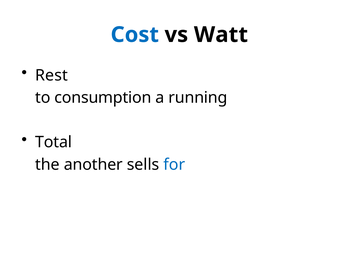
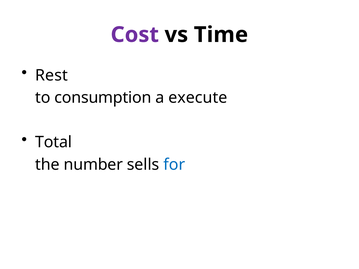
Cost colour: blue -> purple
Watt: Watt -> Time
running: running -> execute
another: another -> number
